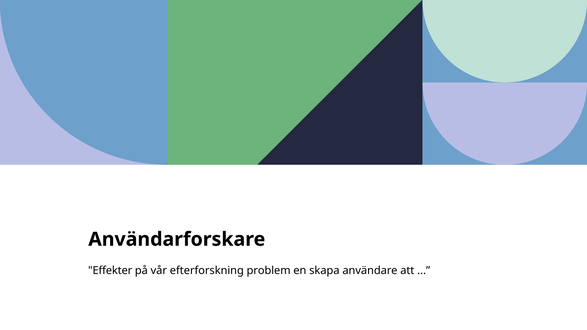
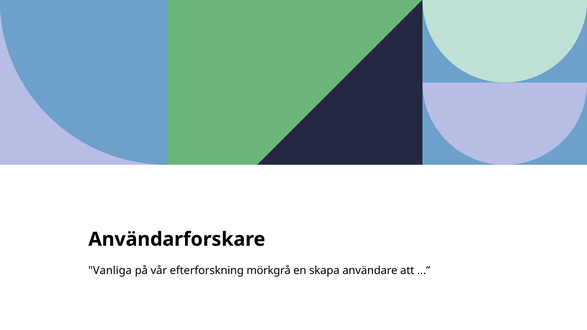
Effekter: Effekter -> Vanliga
problem: problem -> mörkgrå
